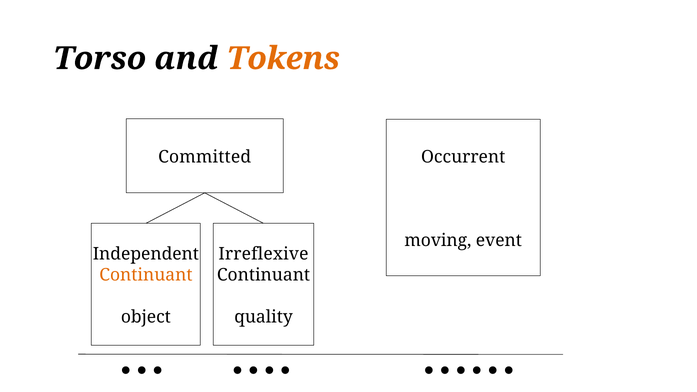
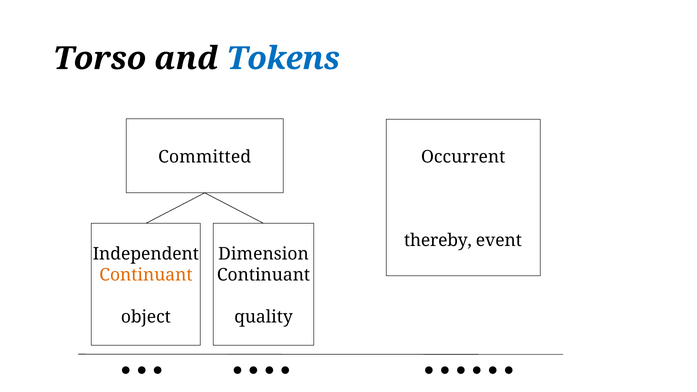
Tokens colour: orange -> blue
moving: moving -> thereby
Irreflexive: Irreflexive -> Dimension
